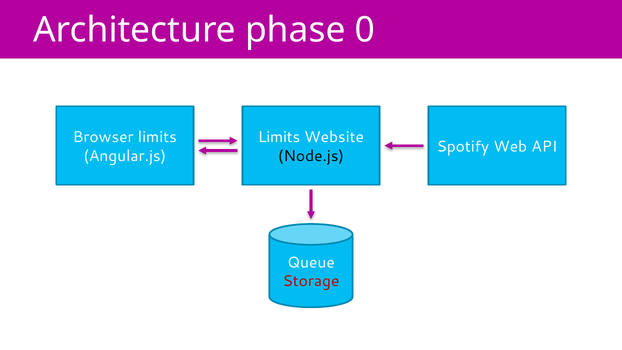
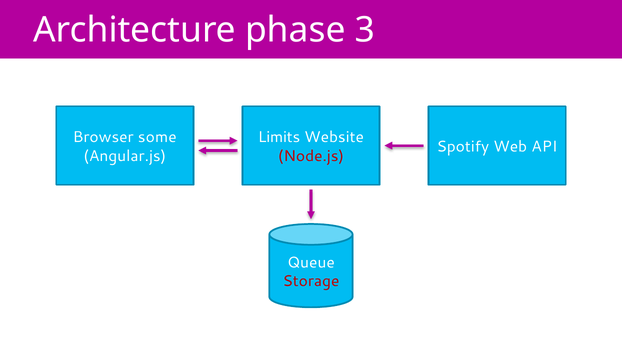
0: 0 -> 3
Browser limits: limits -> some
Node.js colour: black -> red
